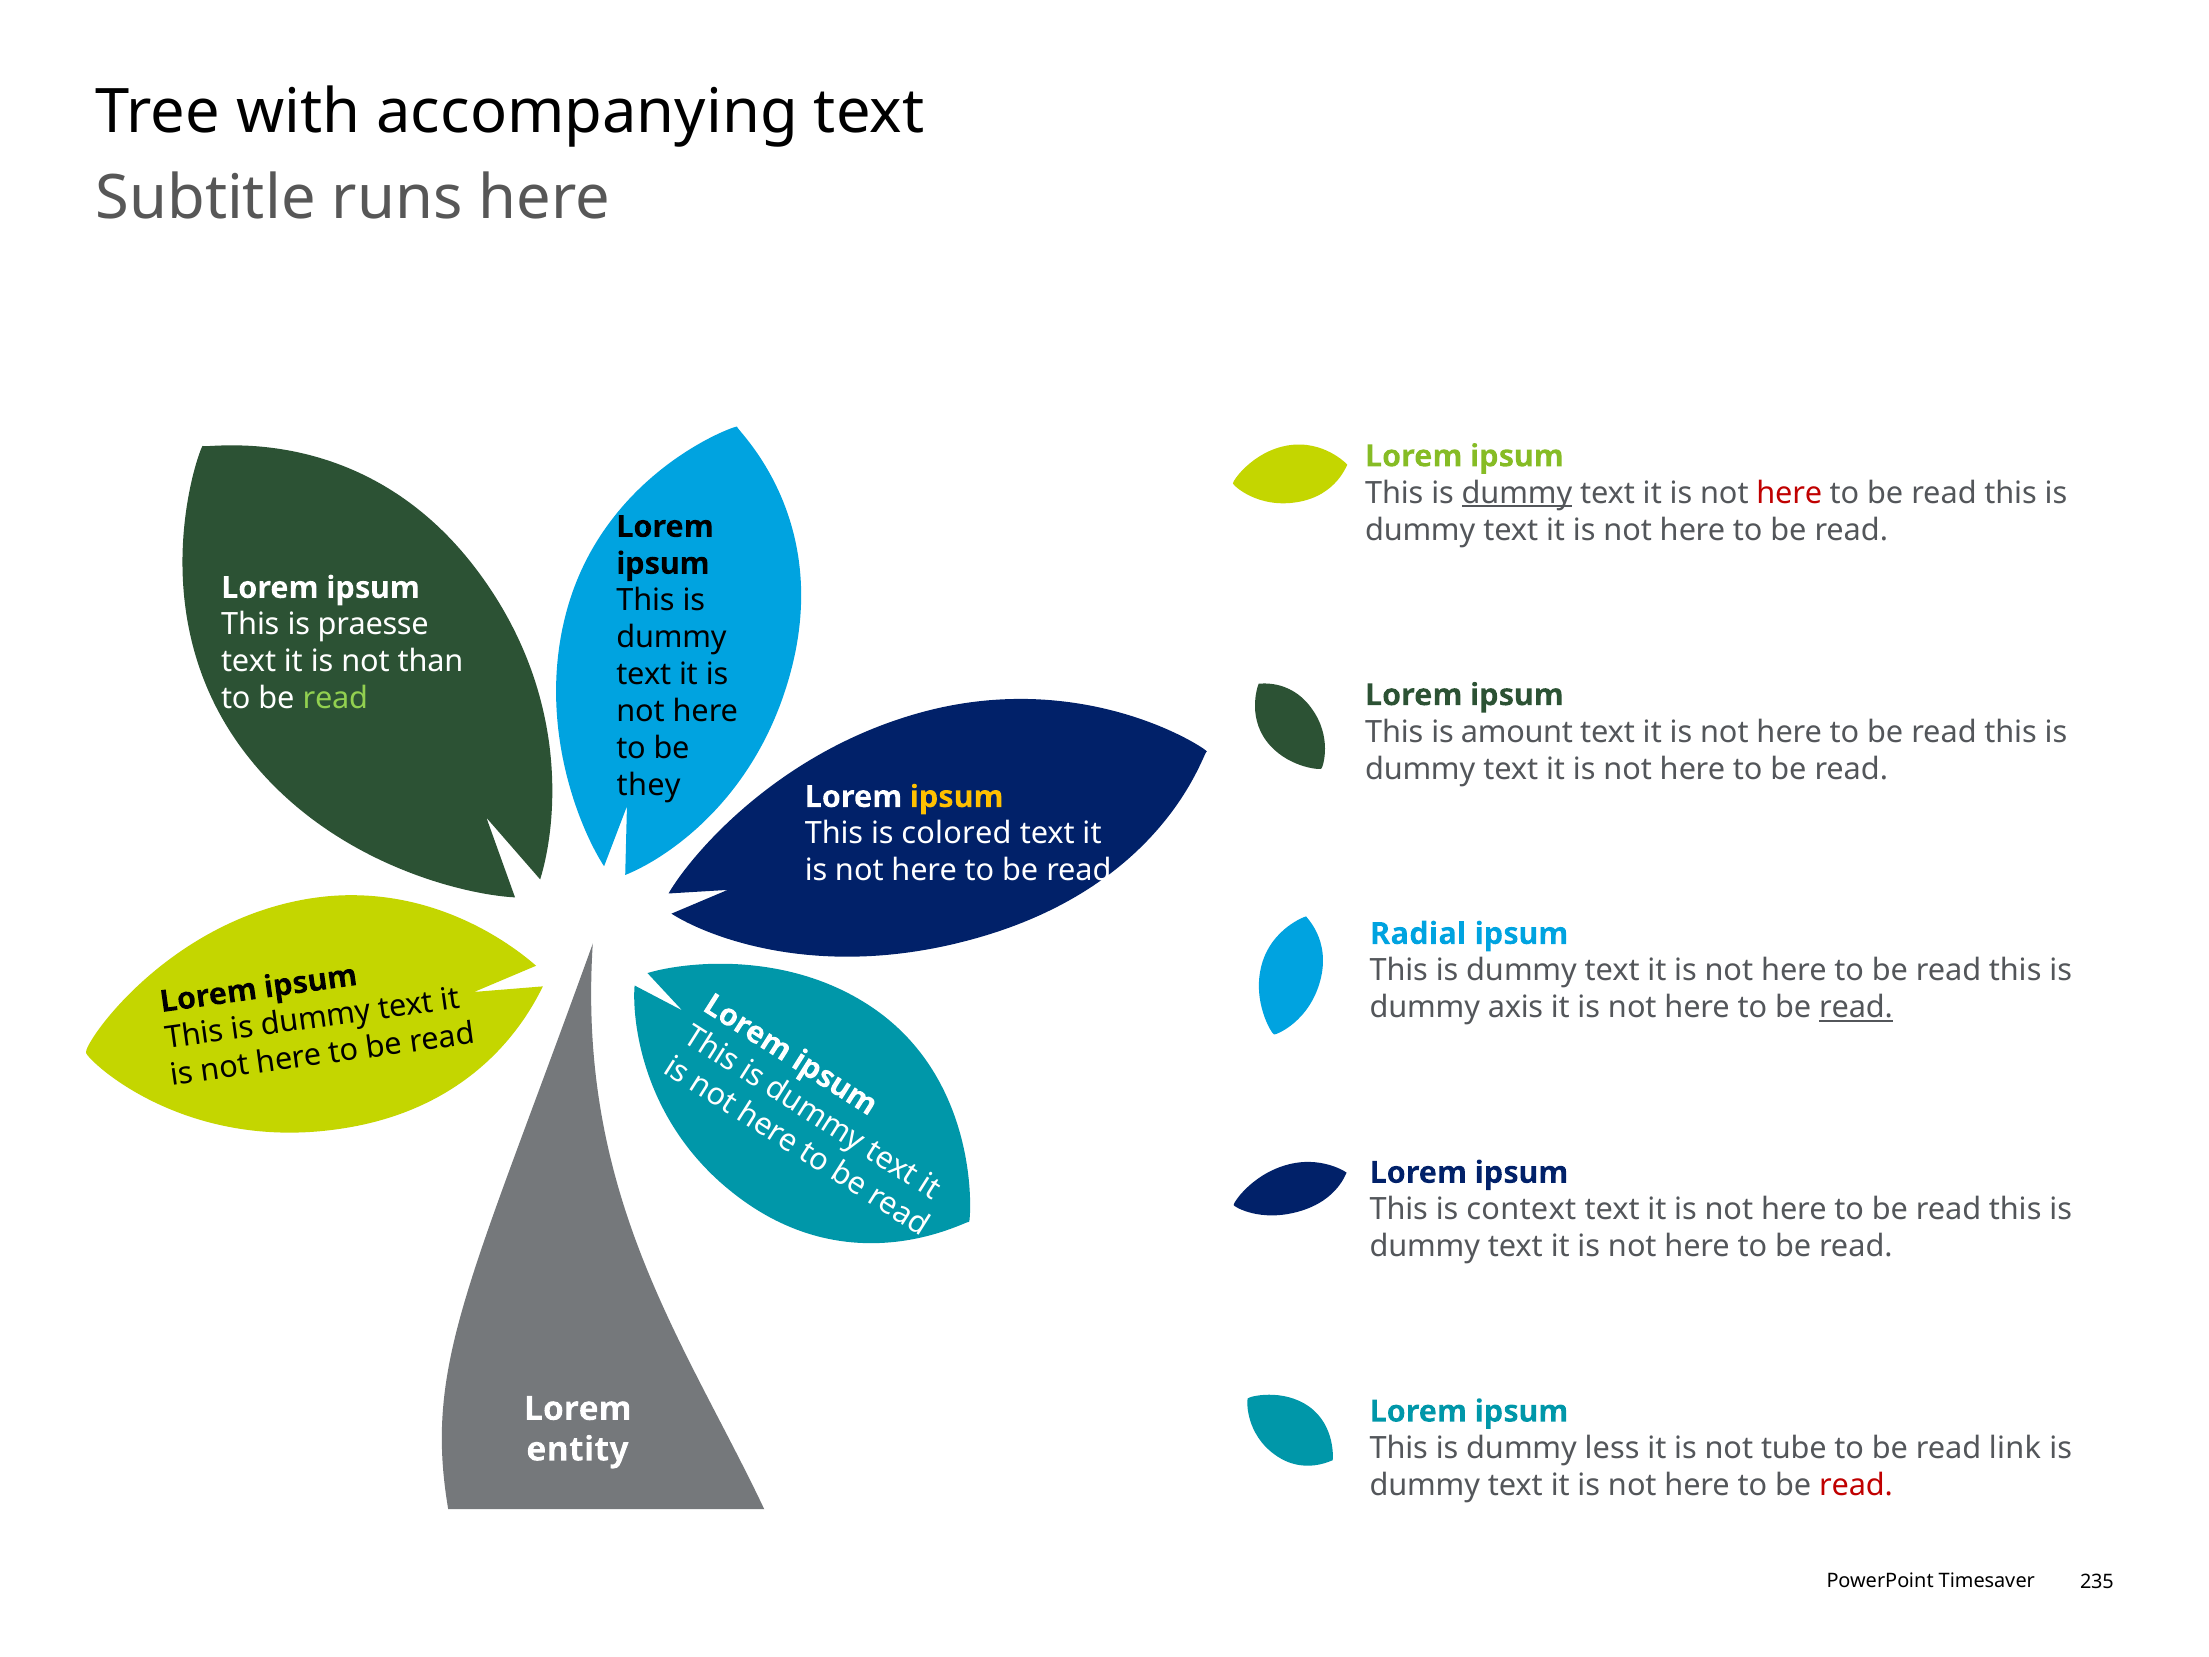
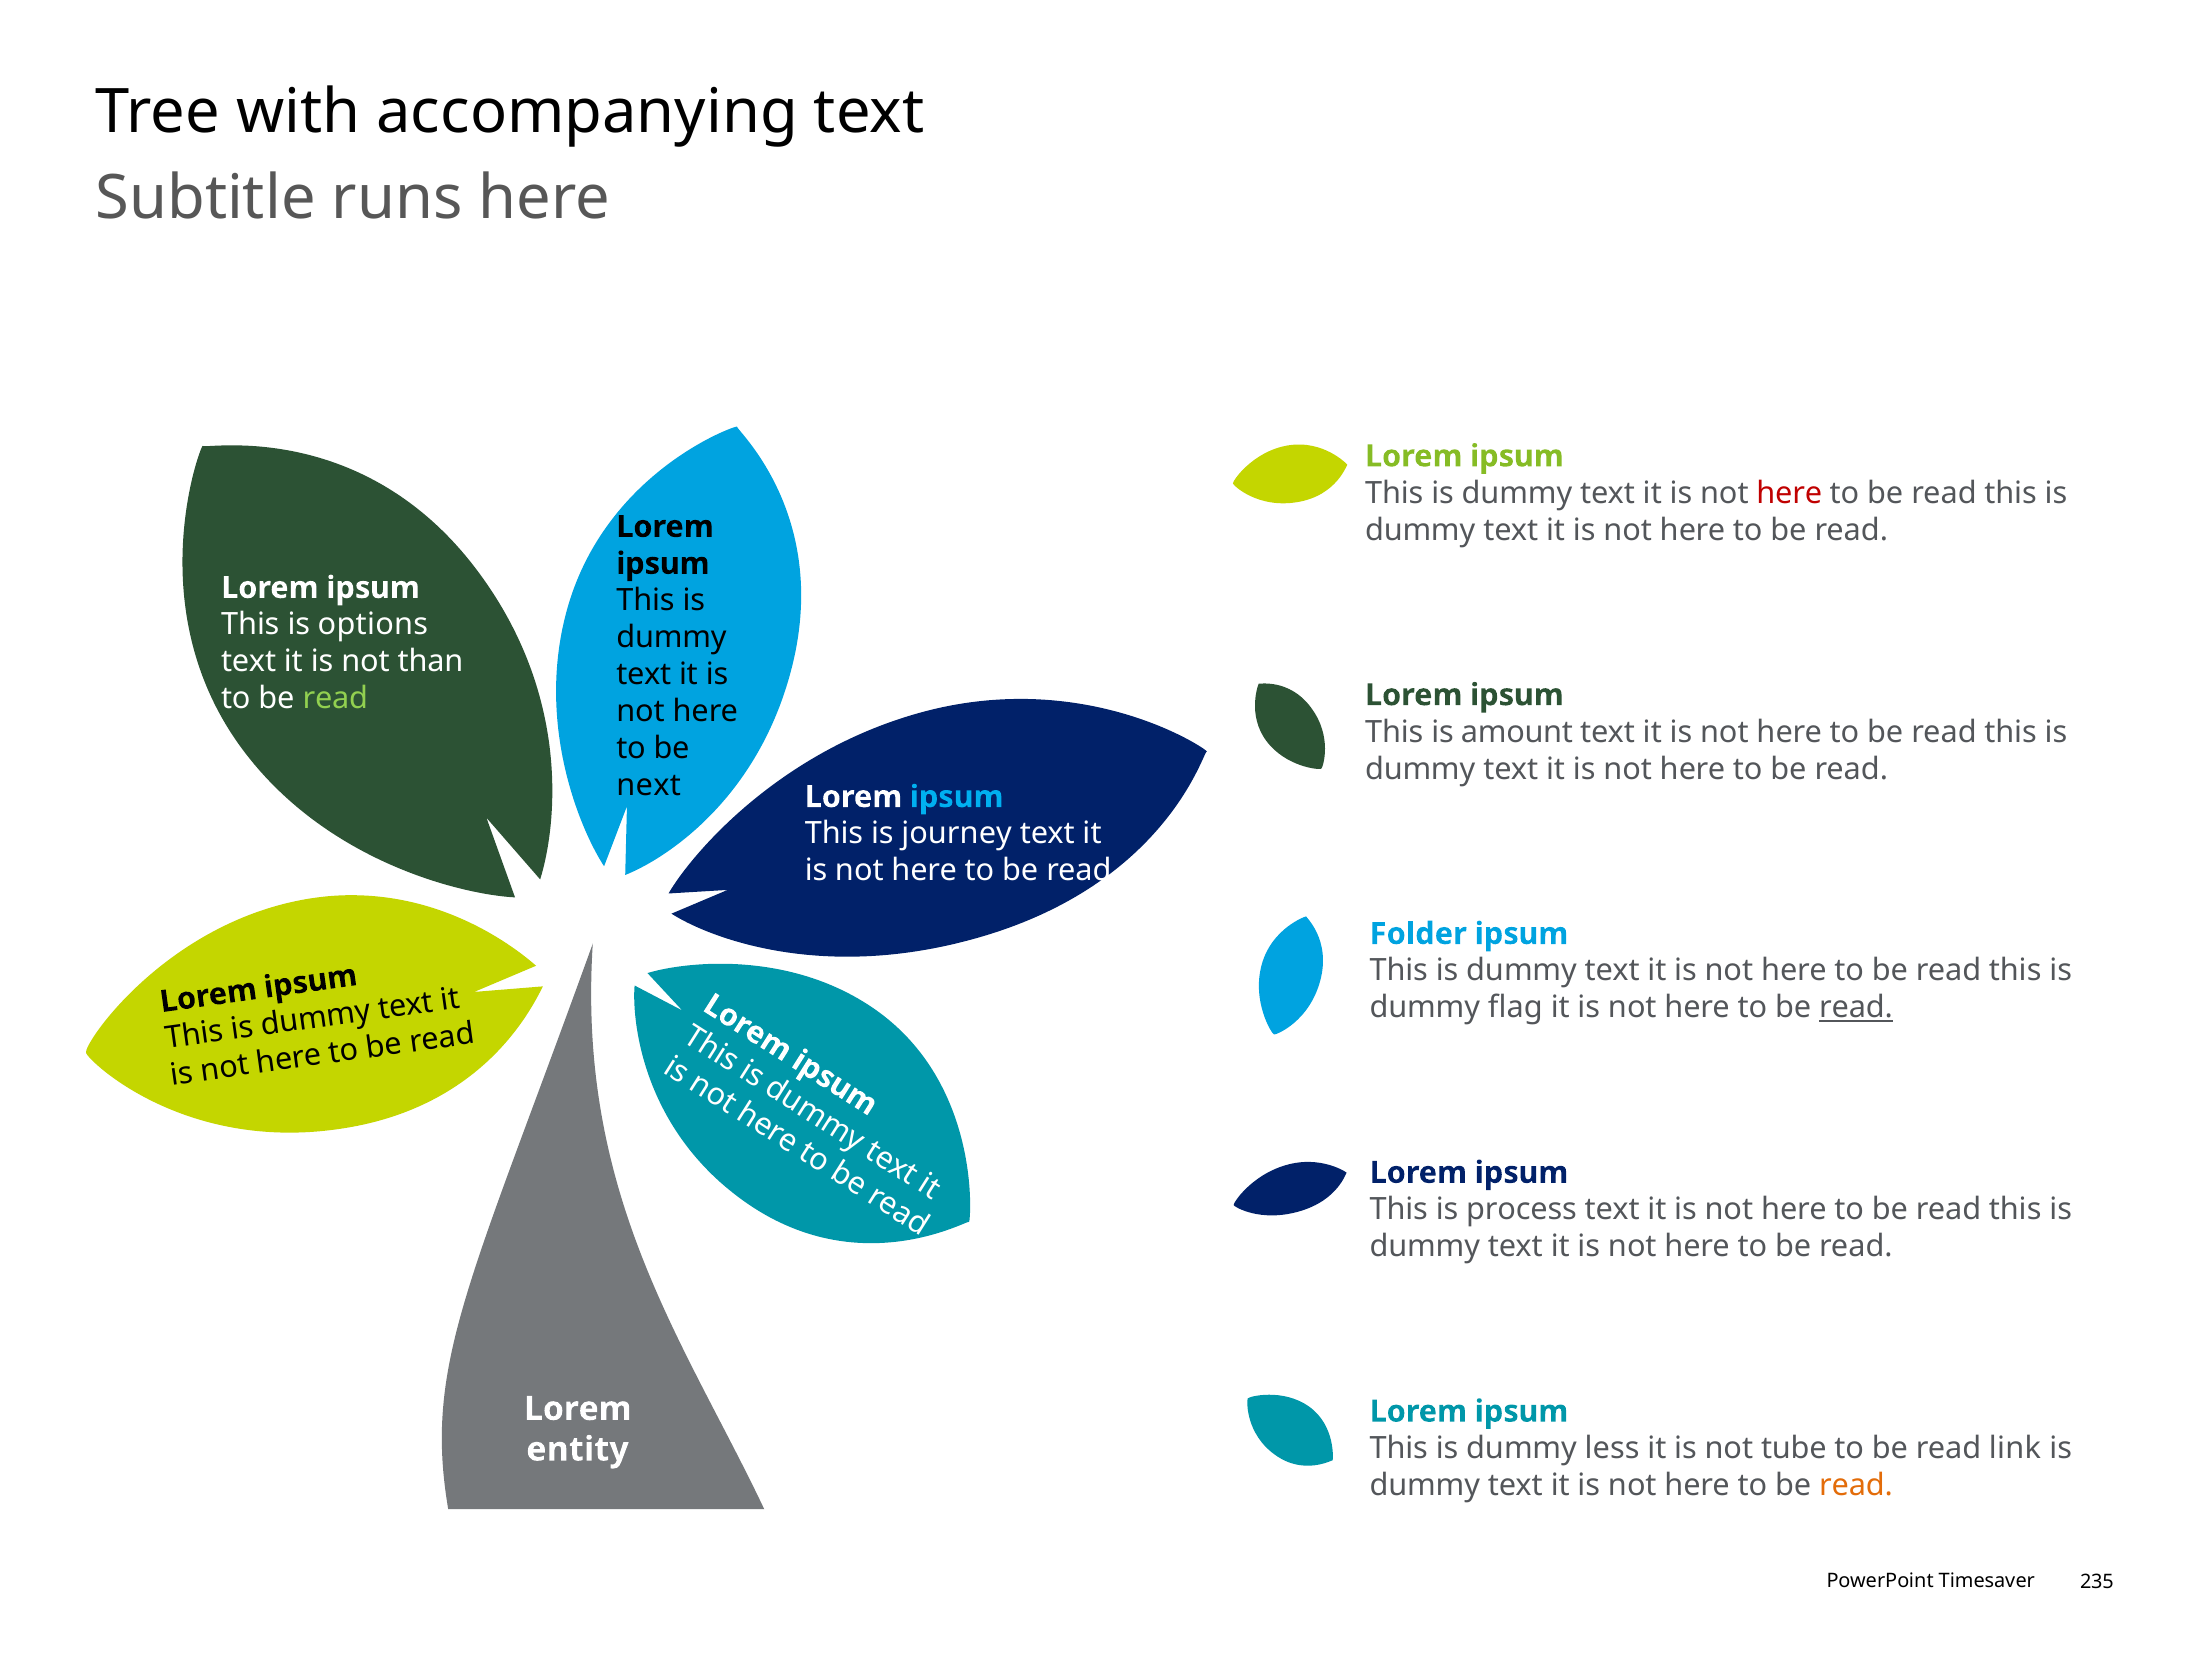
dummy at (1517, 493) underline: present -> none
praesse: praesse -> options
they: they -> next
ipsum at (957, 797) colour: yellow -> light blue
colored: colored -> journey
Radial: Radial -> Folder
axis: axis -> flag
context: context -> process
read at (1856, 1485) colour: red -> orange
